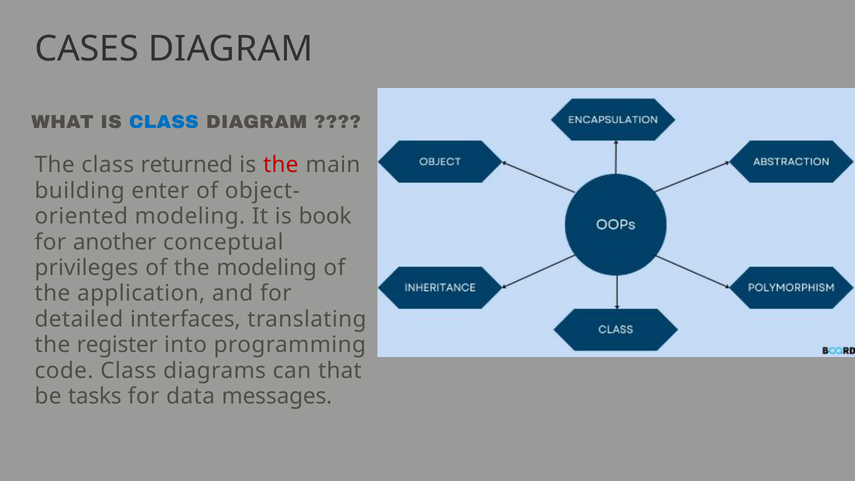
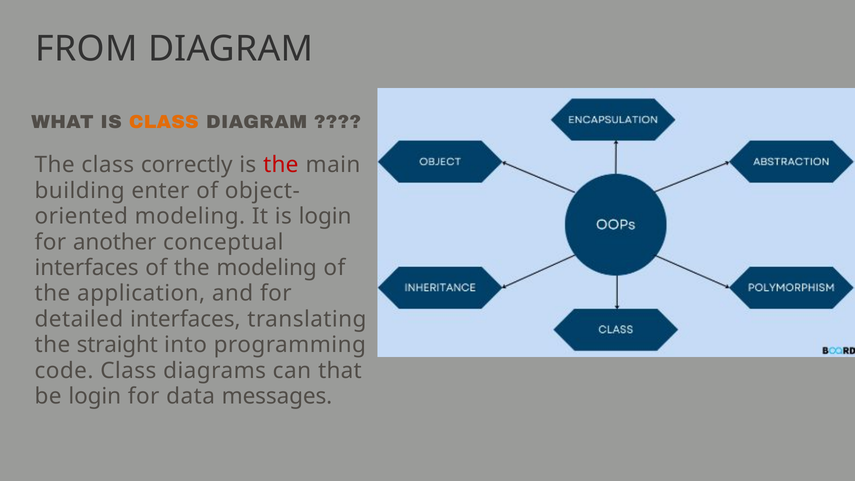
CASES: CASES -> FROM
CLASS at (164, 122) colour: blue -> orange
returned: returned -> correctly
is book: book -> login
privileges at (86, 268): privileges -> interfaces
register: register -> straight
be tasks: tasks -> login
